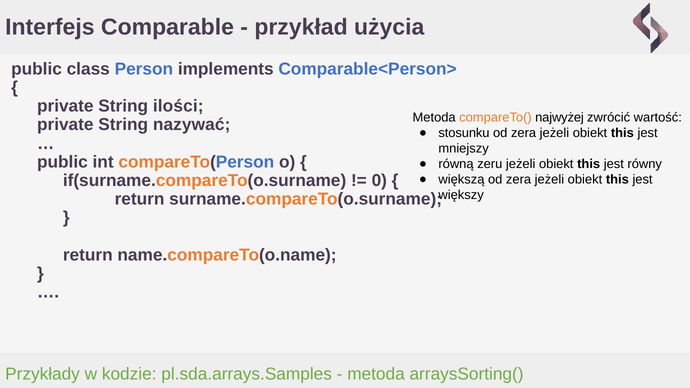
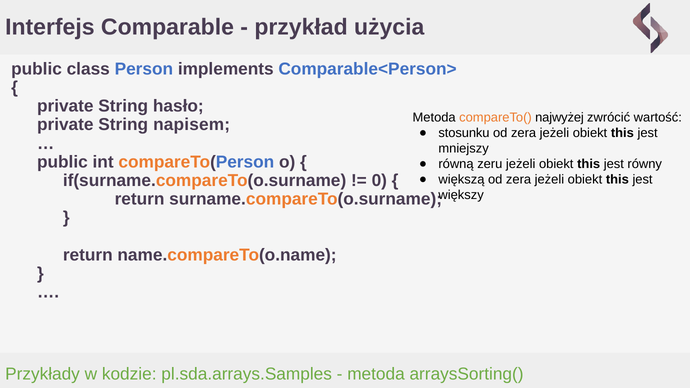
ilości: ilości -> hasło
nazywać: nazywać -> napisem
